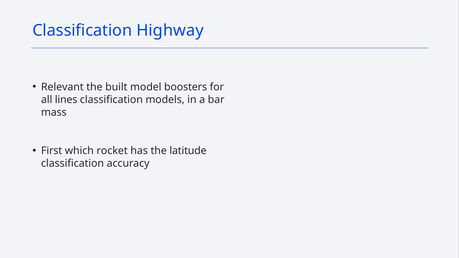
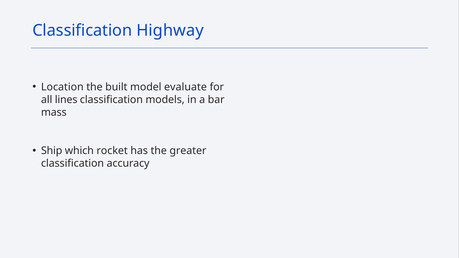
Relevant: Relevant -> Location
boosters: boosters -> evaluate
First: First -> Ship
latitude: latitude -> greater
